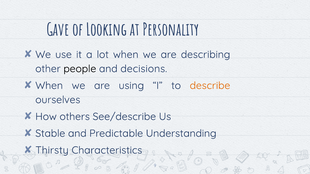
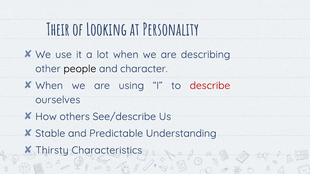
Gave: Gave -> Their
decisions: decisions -> character
describe colour: orange -> red
